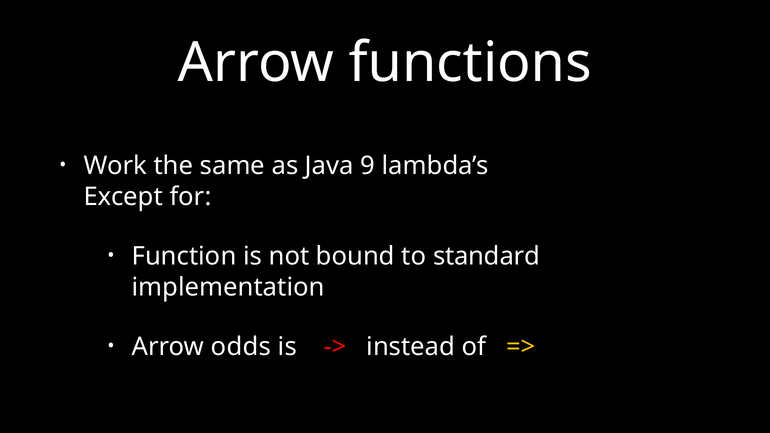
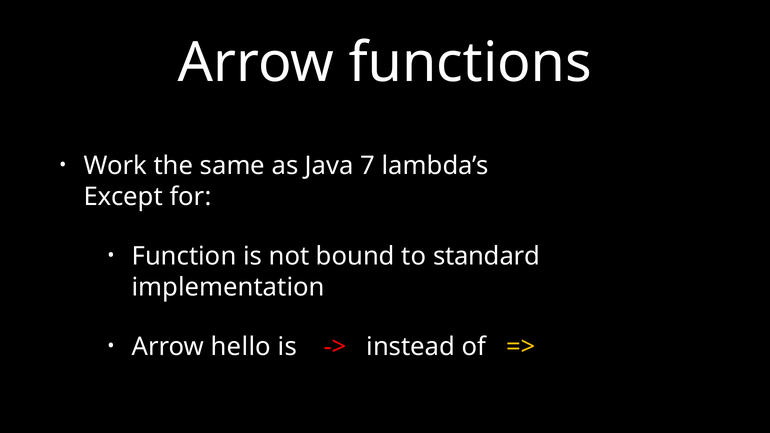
9: 9 -> 7
odds: odds -> hello
